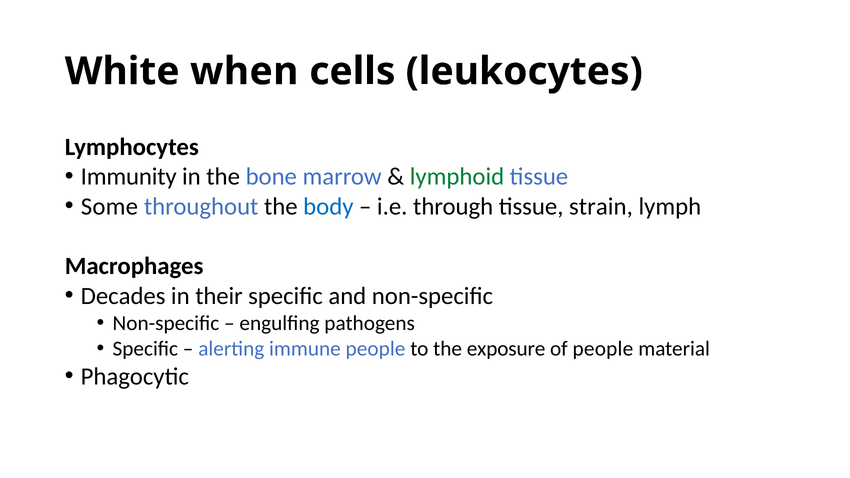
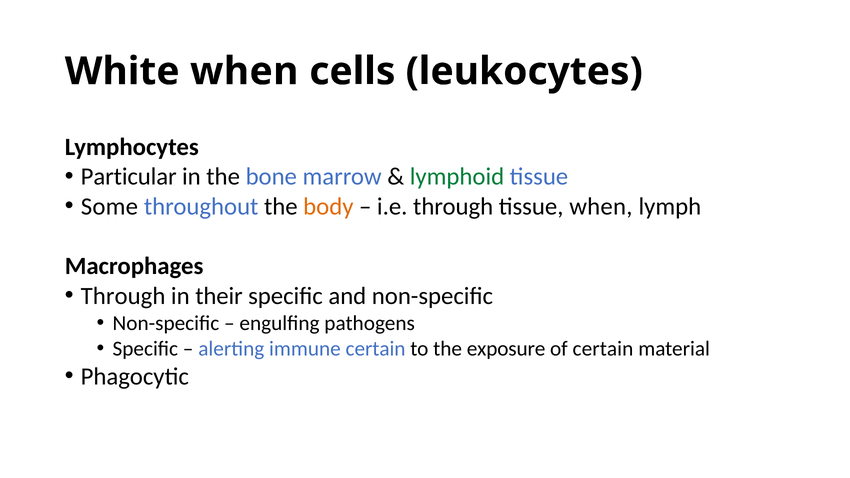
Immunity: Immunity -> Particular
body colour: blue -> orange
tissue strain: strain -> when
Decades at (123, 296): Decades -> Through
immune people: people -> certain
of people: people -> certain
